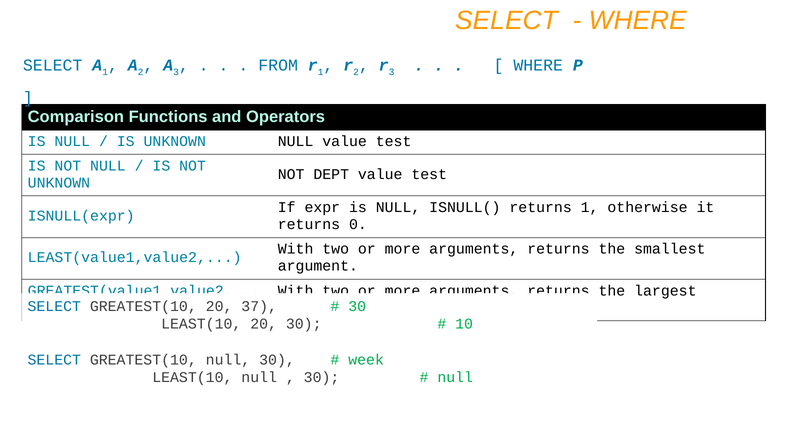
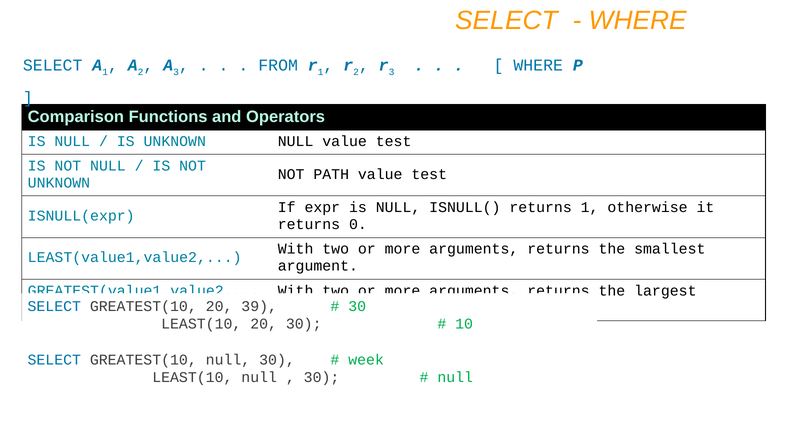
DEPT: DEPT -> PATH
37: 37 -> 39
